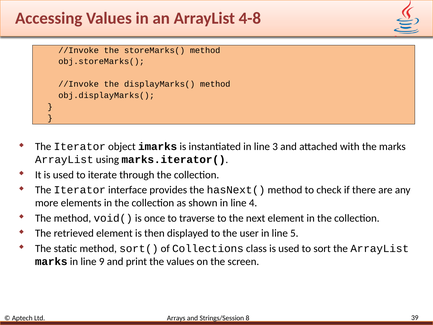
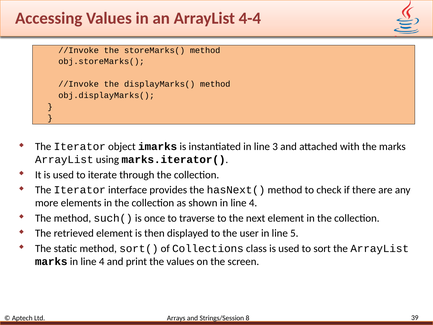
4-8: 4-8 -> 4-4
void(: void( -> such(
marks in line 9: 9 -> 4
